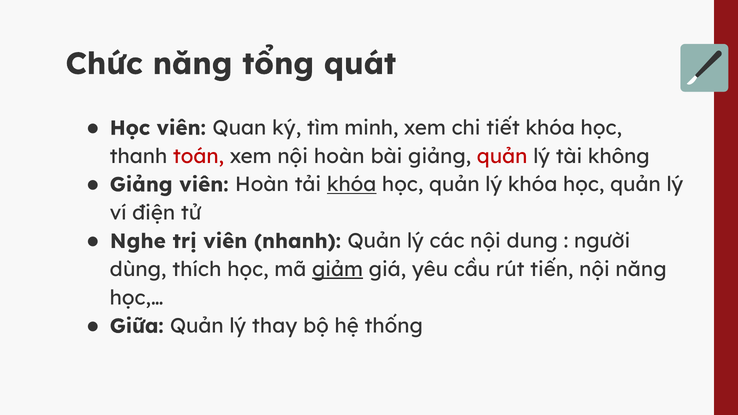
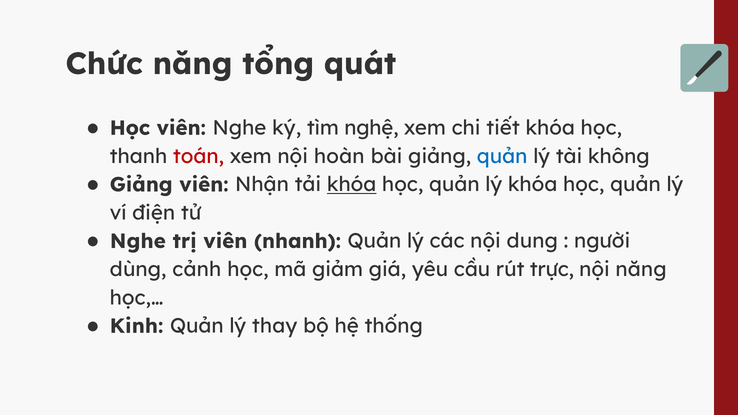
viên Quan: Quan -> Nghe
minh: minh -> nghệ
quản at (502, 156) colour: red -> blue
viên Hoàn: Hoàn -> Nhận
thích: thích -> cảnh
giảm underline: present -> none
tiến: tiến -> trực
Giữa: Giữa -> Kinh
